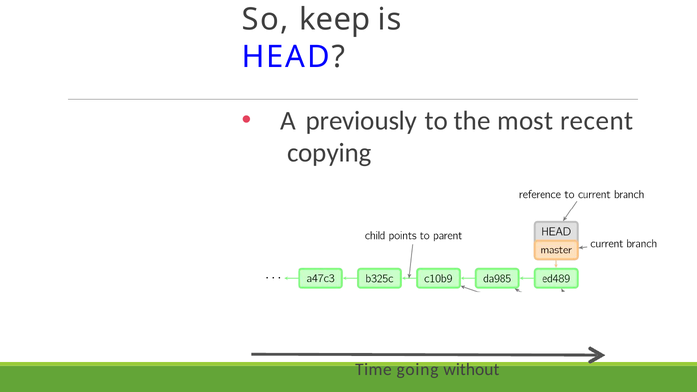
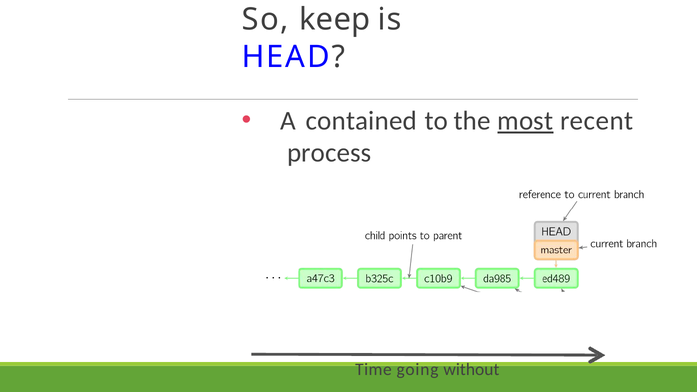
previously: previously -> contained
most underline: none -> present
copying: copying -> process
